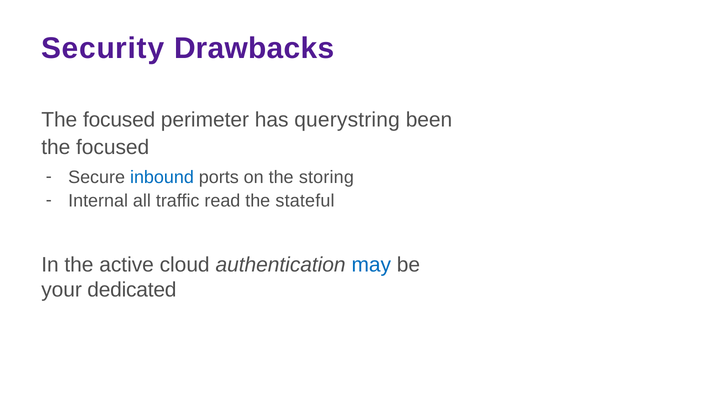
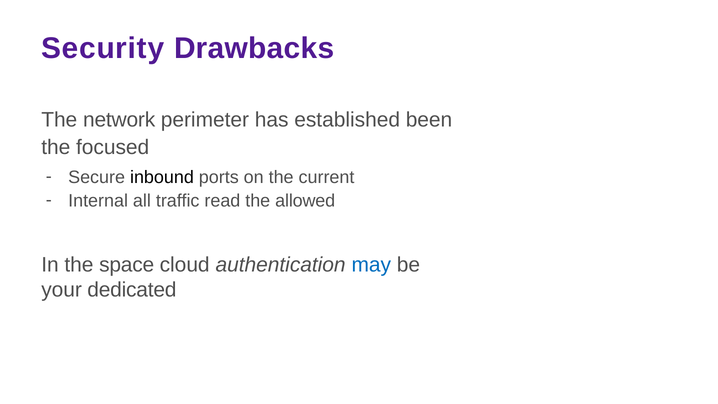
focused at (119, 120): focused -> network
querystring: querystring -> established
inbound colour: blue -> black
storing: storing -> current
stateful: stateful -> allowed
active: active -> space
